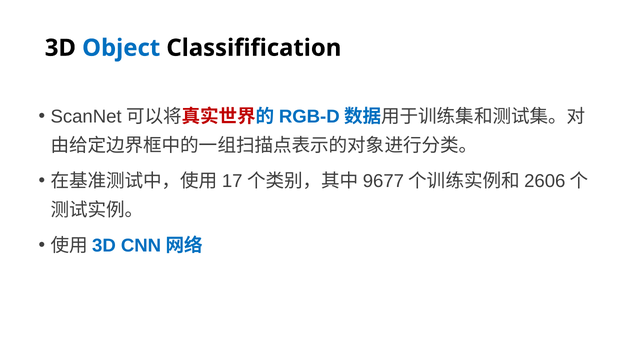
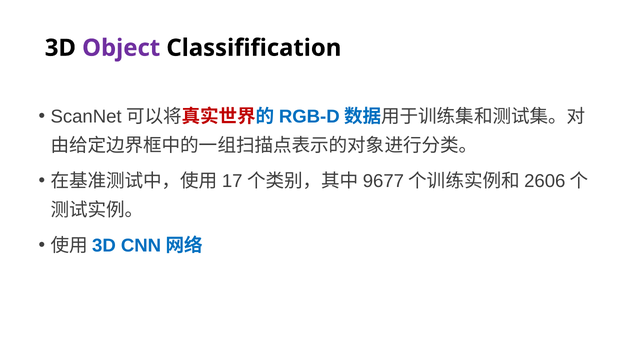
Object colour: blue -> purple
